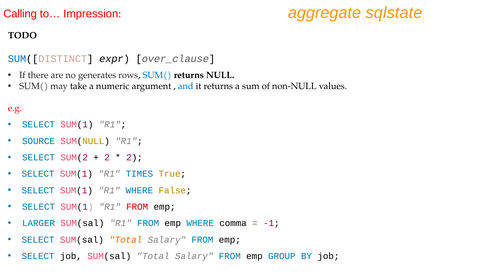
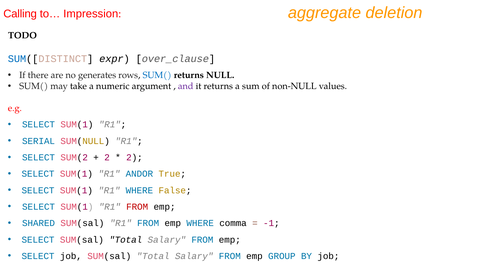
sqlstate: sqlstate -> deletion
and colour: blue -> purple
SOURCE: SOURCE -> SERIAL
TIMES: TIMES -> ANDOR
LARGER: LARGER -> SHARED
Total at (126, 240) colour: orange -> black
